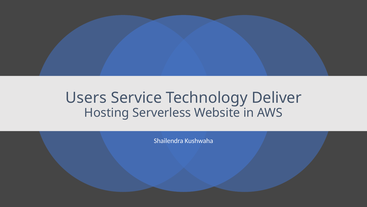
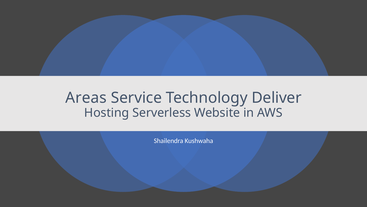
Users: Users -> Areas
